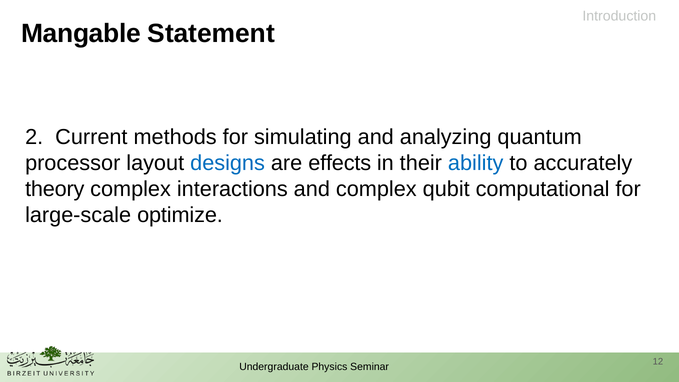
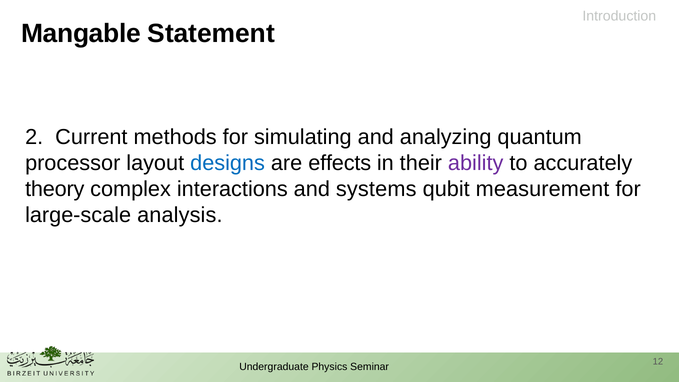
ability colour: blue -> purple
and complex: complex -> systems
computational: computational -> measurement
optimize: optimize -> analysis
